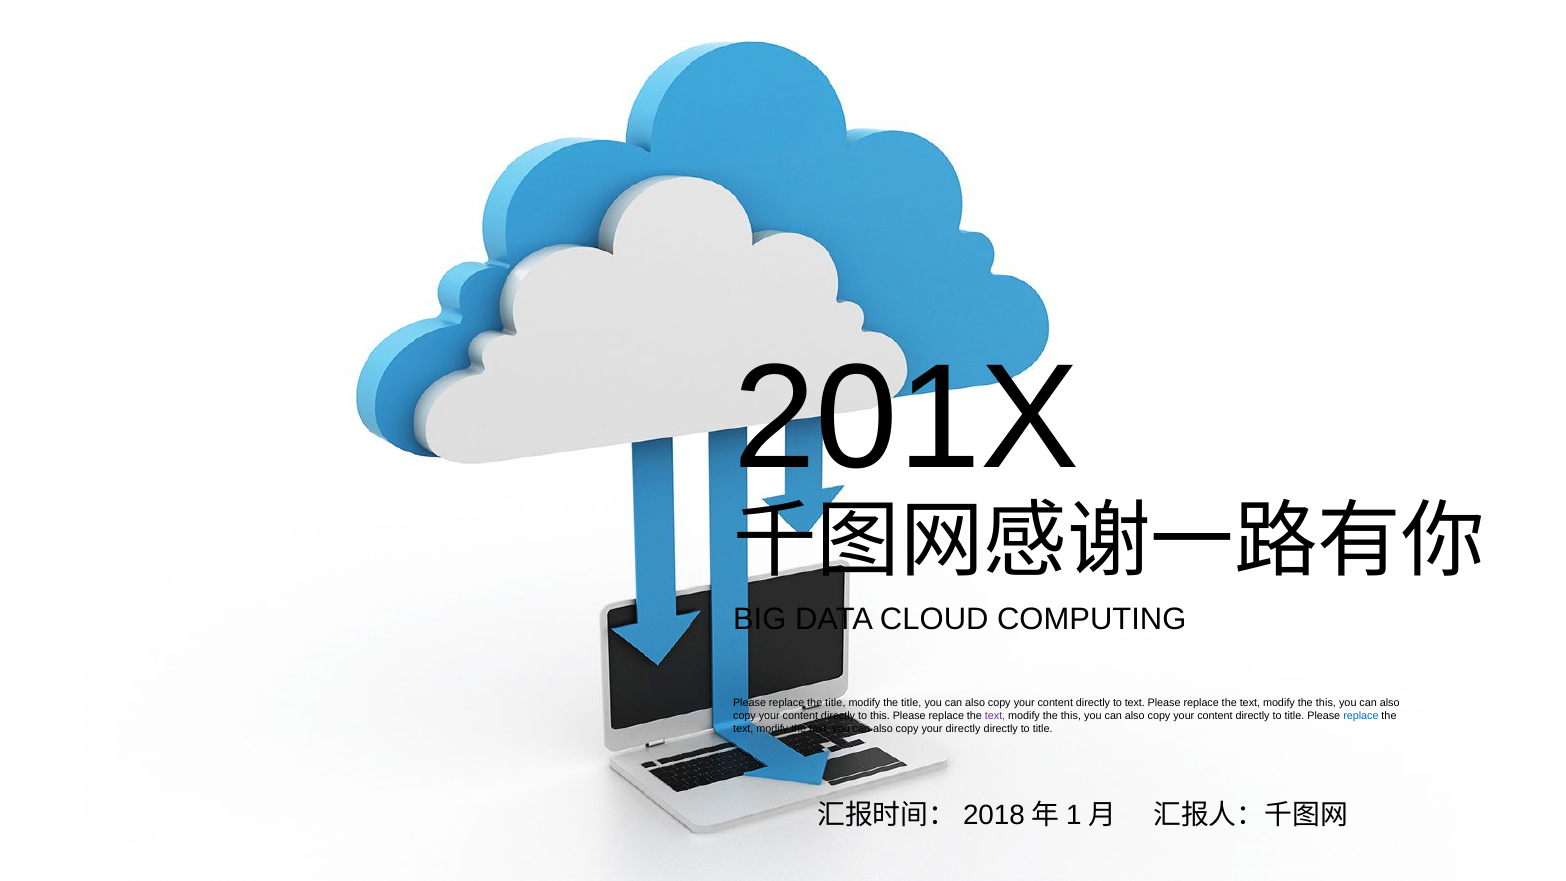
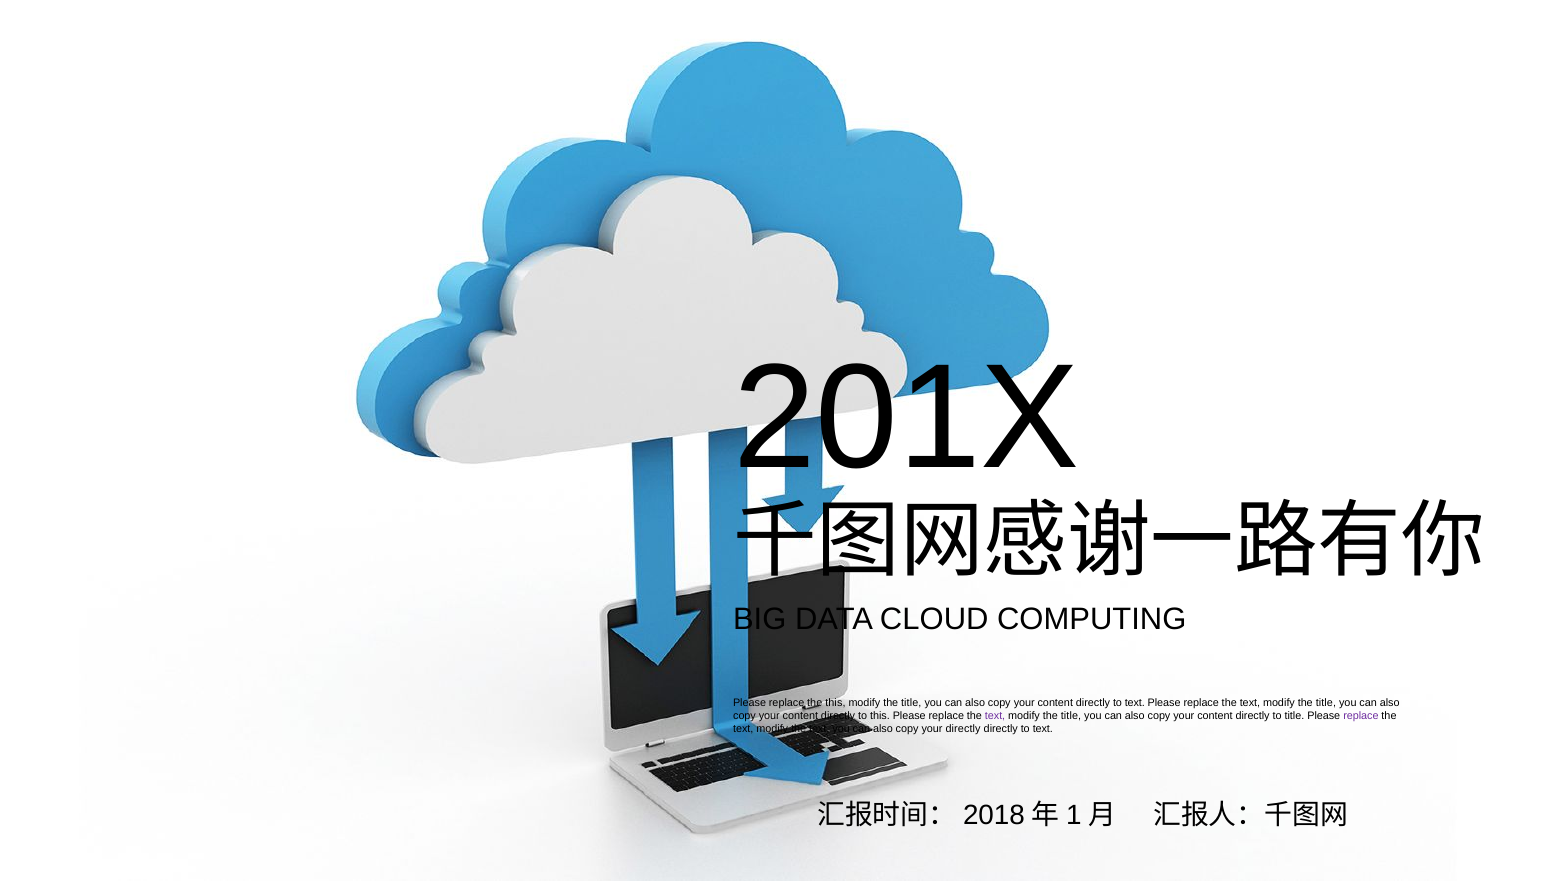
replace the title: title -> this
this at (1326, 703): this -> title
this at (1071, 716): this -> title
replace at (1361, 716) colour: blue -> purple
title at (1043, 729): title -> text
